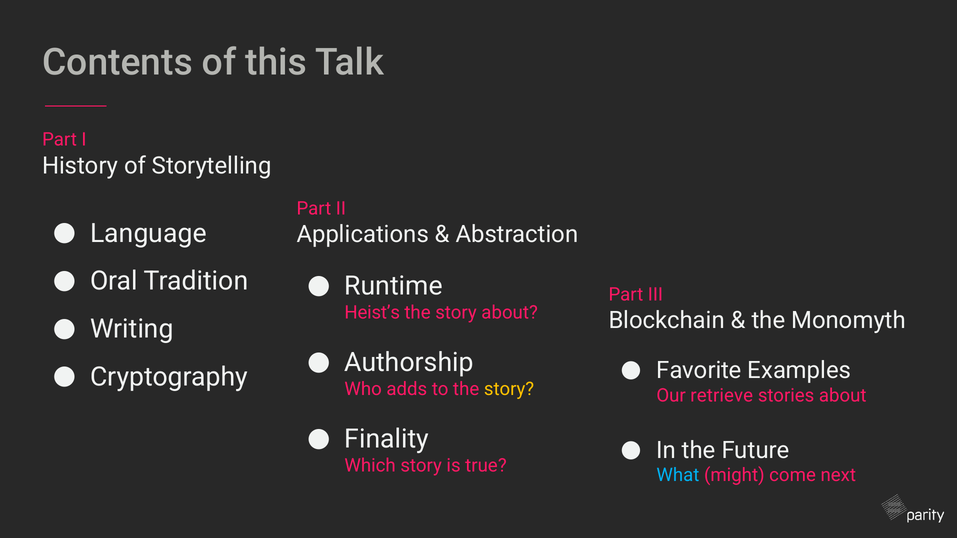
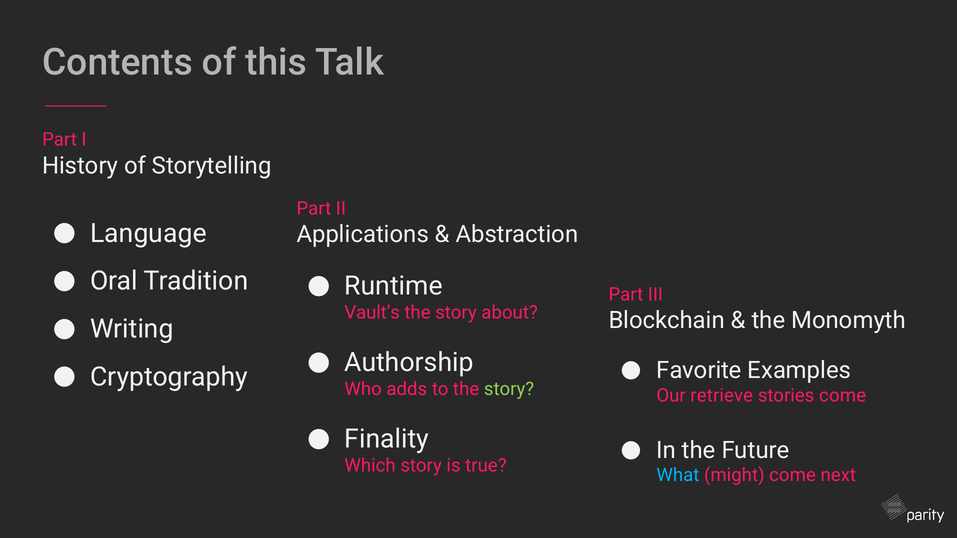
Heist’s: Heist’s -> Vault’s
story at (509, 389) colour: yellow -> light green
stories about: about -> come
